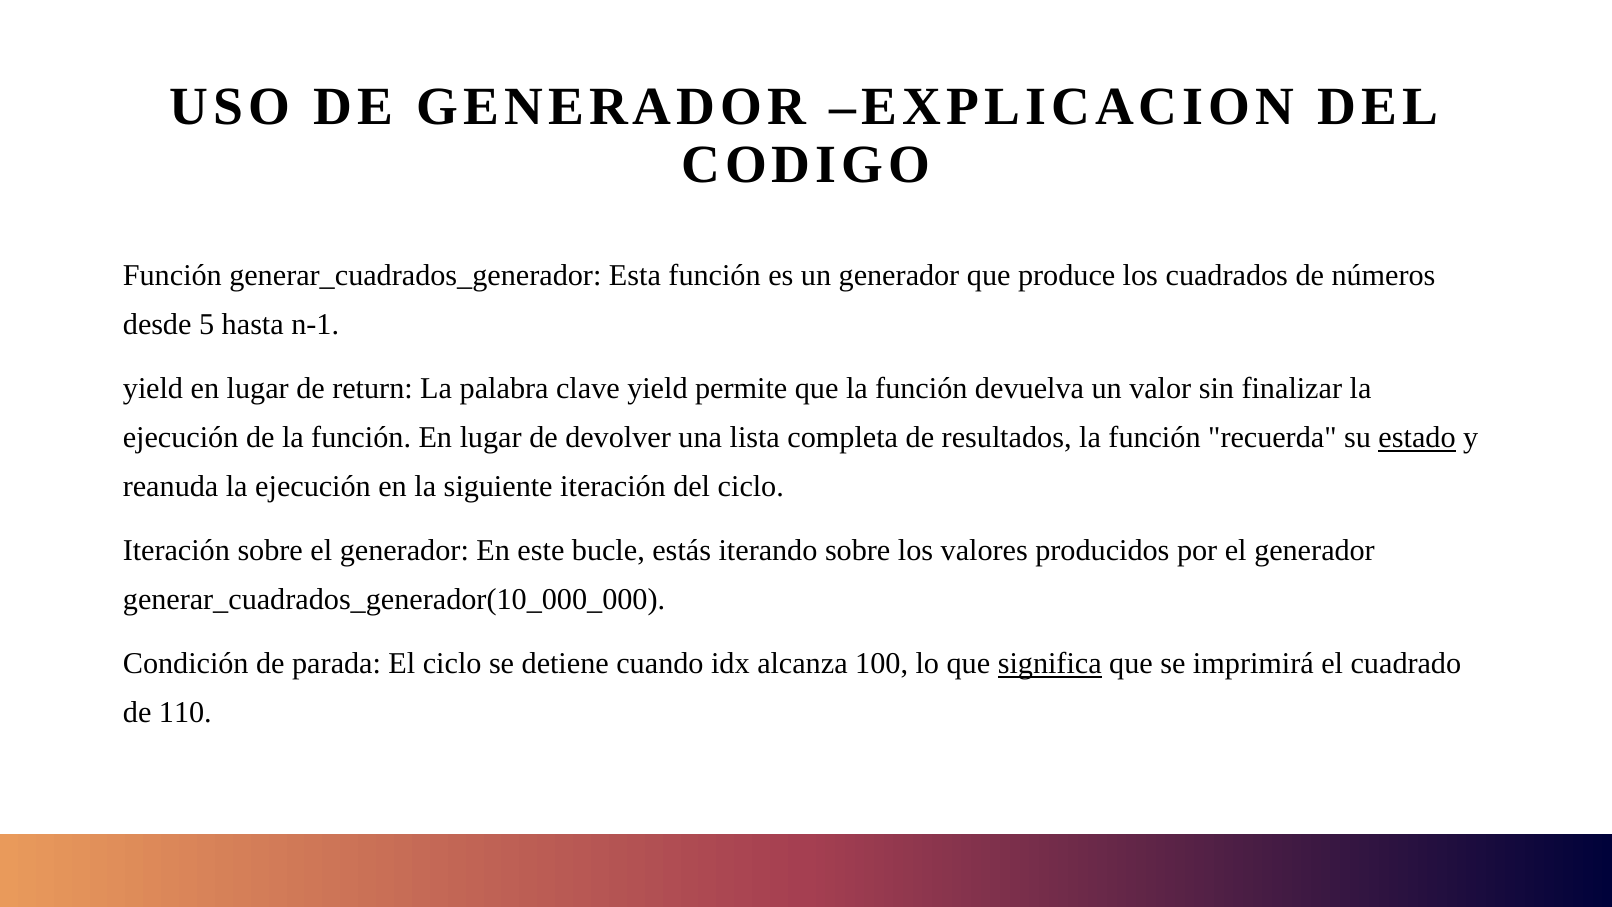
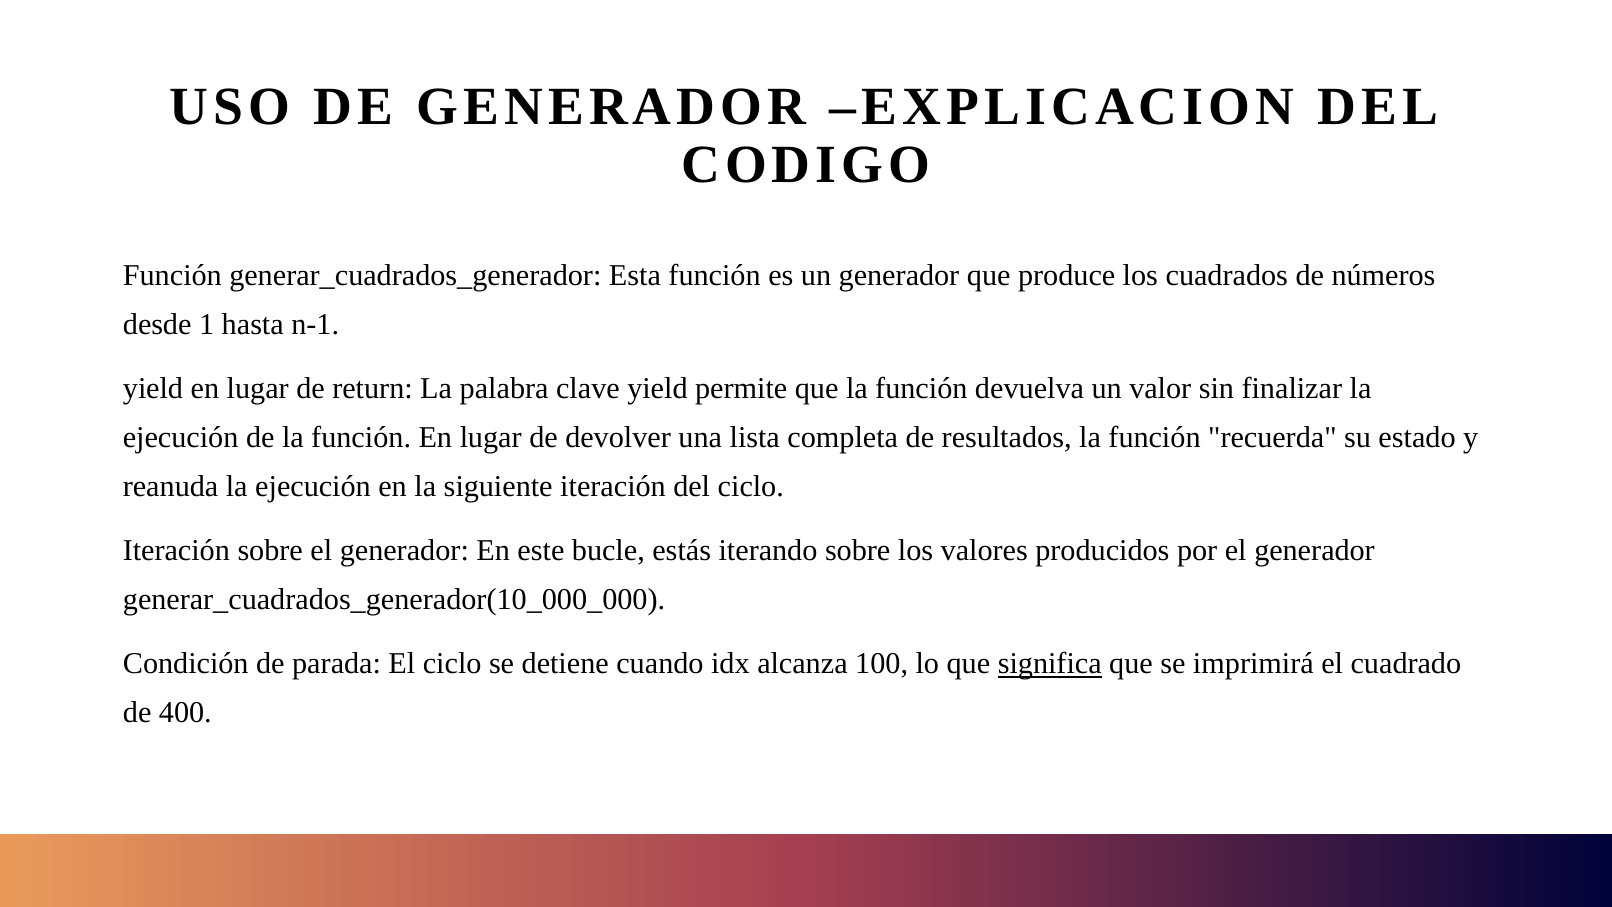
5: 5 -> 1
estado underline: present -> none
110: 110 -> 400
